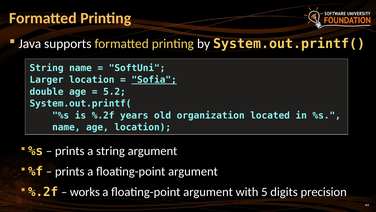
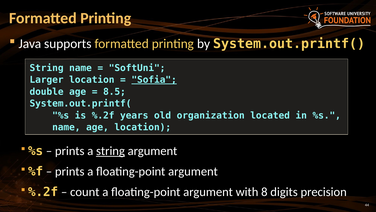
5.2: 5.2 -> 8.5
string at (110, 151) underline: none -> present
works: works -> count
5: 5 -> 8
